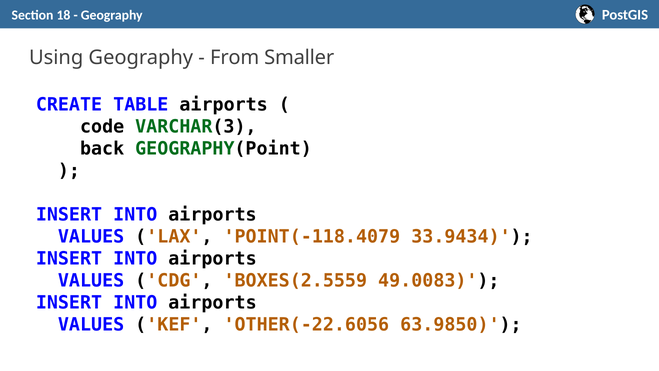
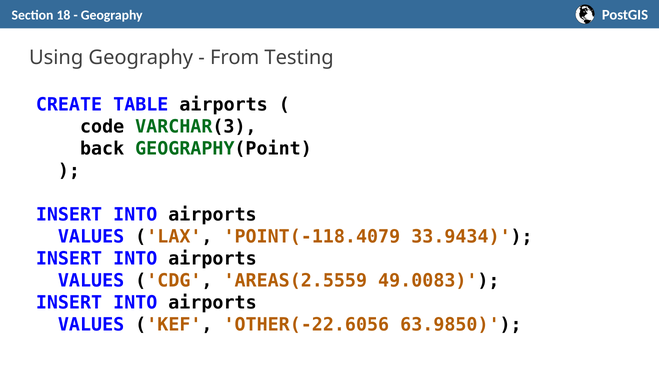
Smaller: Smaller -> Testing
BOXES(2.5559: BOXES(2.5559 -> AREAS(2.5559
